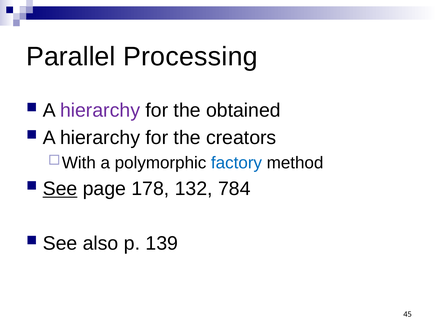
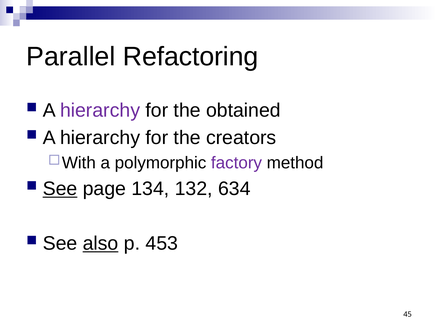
Processing: Processing -> Refactoring
factory colour: blue -> purple
178: 178 -> 134
784: 784 -> 634
also underline: none -> present
139: 139 -> 453
